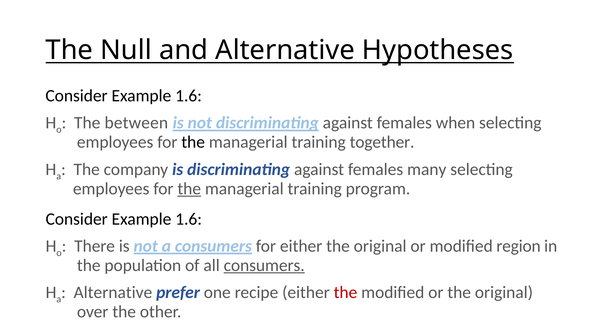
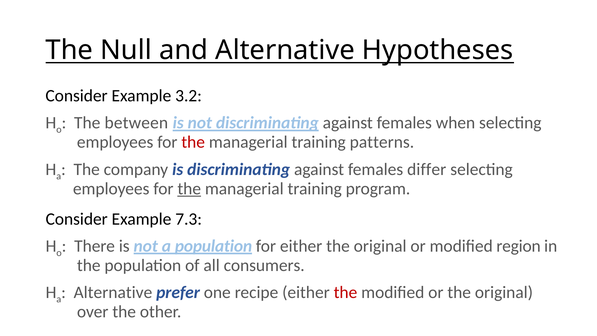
1.6 at (189, 96): 1.6 -> 3.2
the at (193, 142) colour: black -> red
together: together -> patterns
many: many -> differ
1.6 at (189, 219): 1.6 -> 7.3
a consumers: consumers -> population
consumers at (264, 265) underline: present -> none
